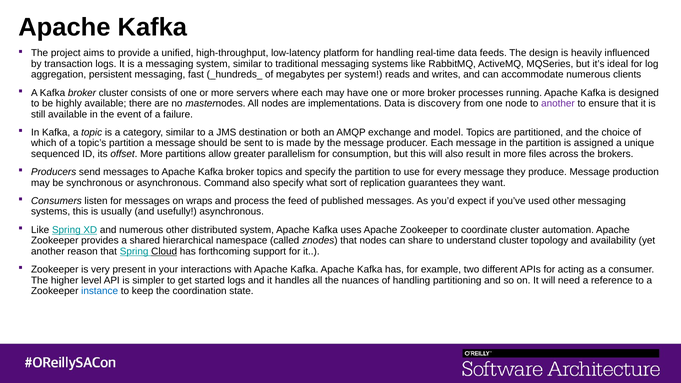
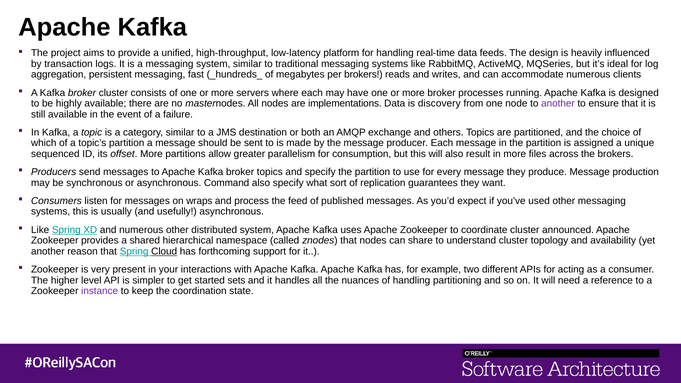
per system: system -> brokers
model: model -> others
automation: automation -> announced
started logs: logs -> sets
instance colour: blue -> purple
